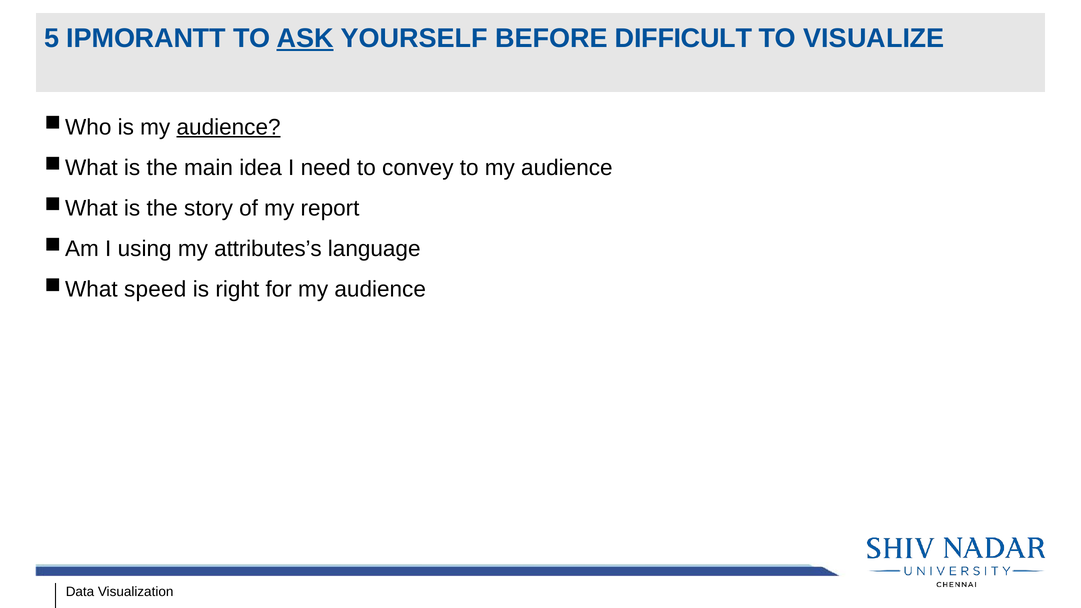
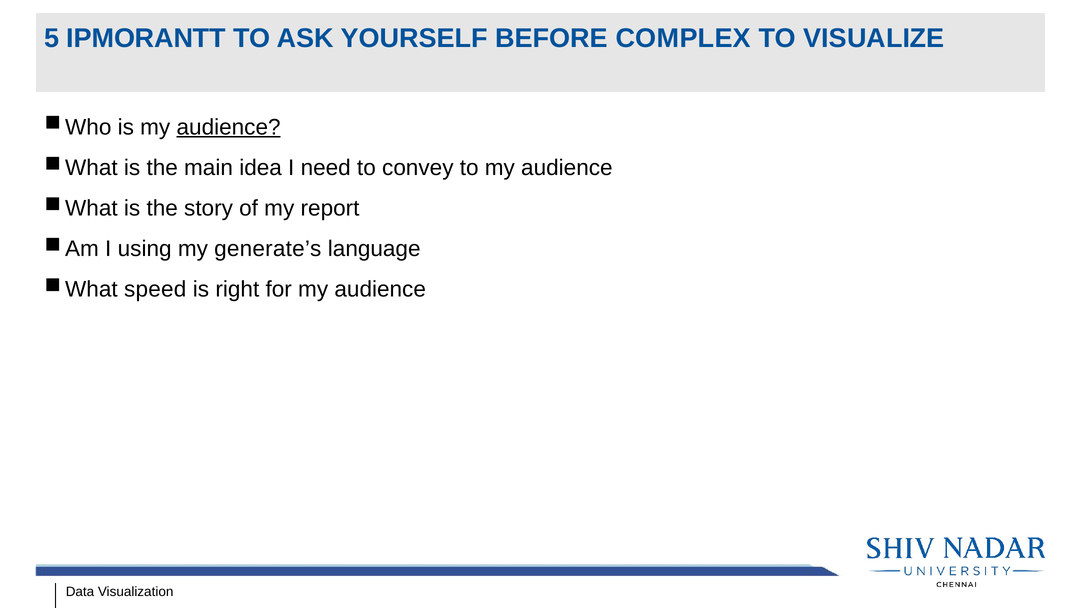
ASK underline: present -> none
DIFFICULT: DIFFICULT -> COMPLEX
attributes’s: attributes’s -> generate’s
